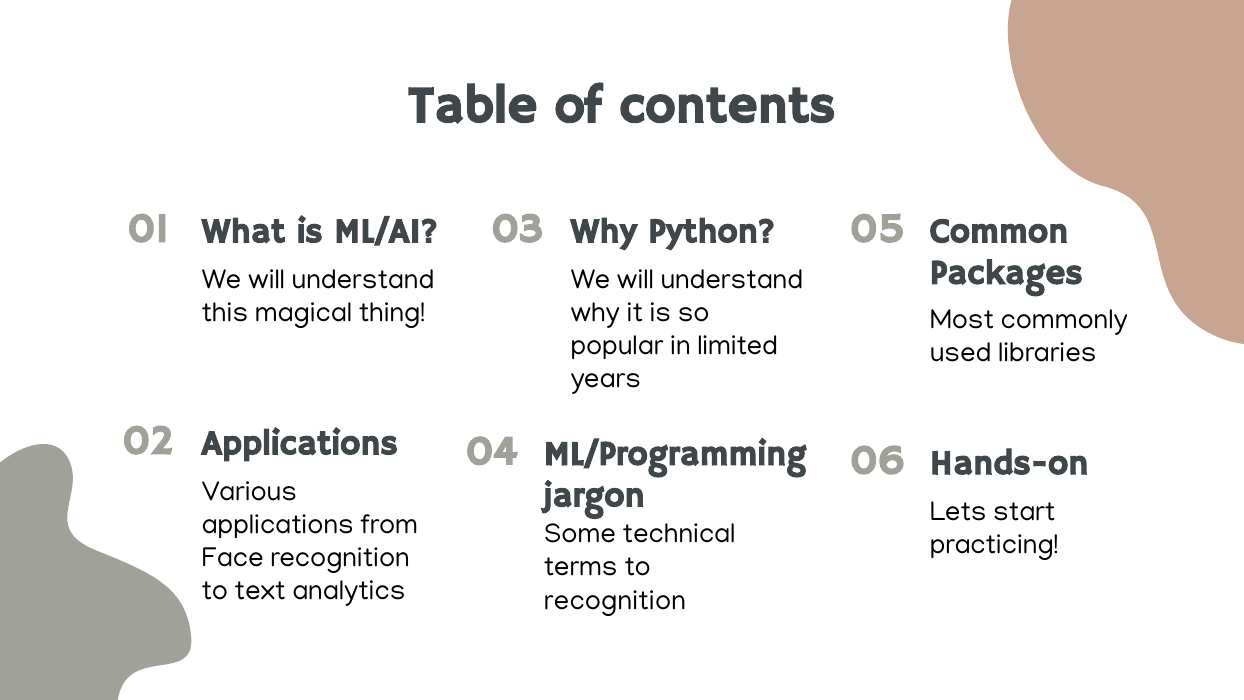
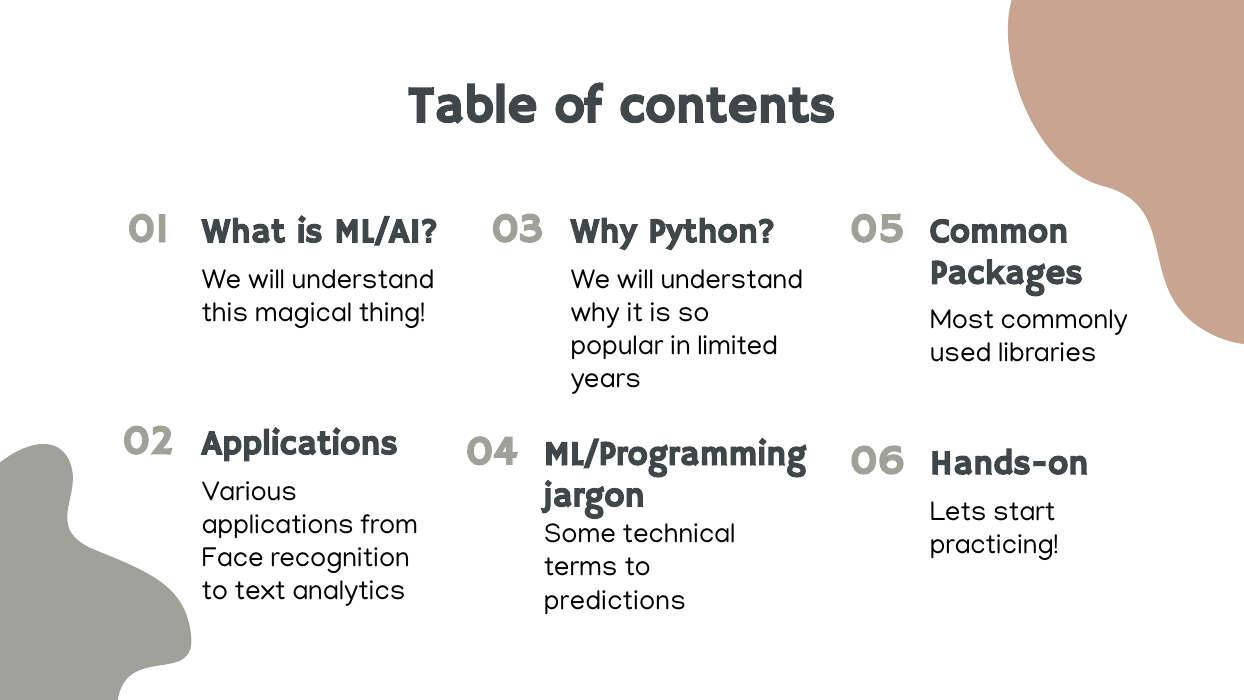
recognition at (615, 600): recognition -> predictions
